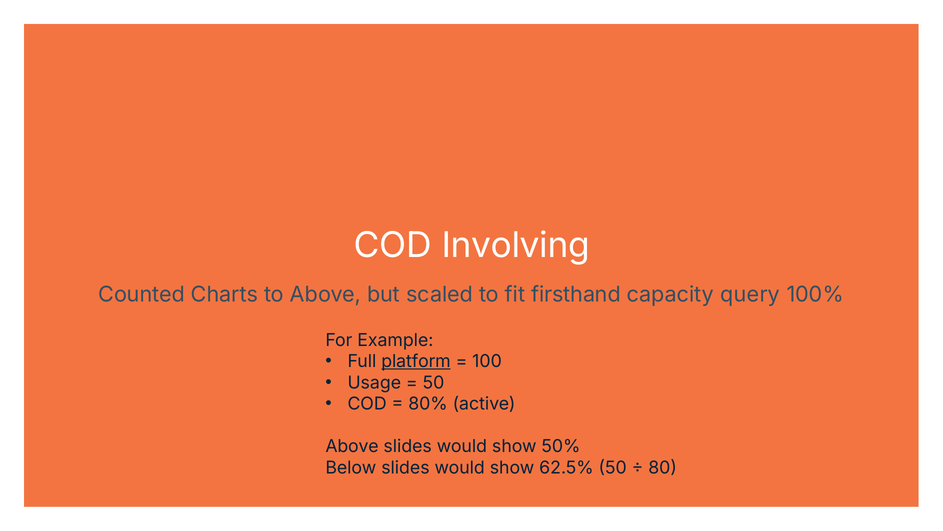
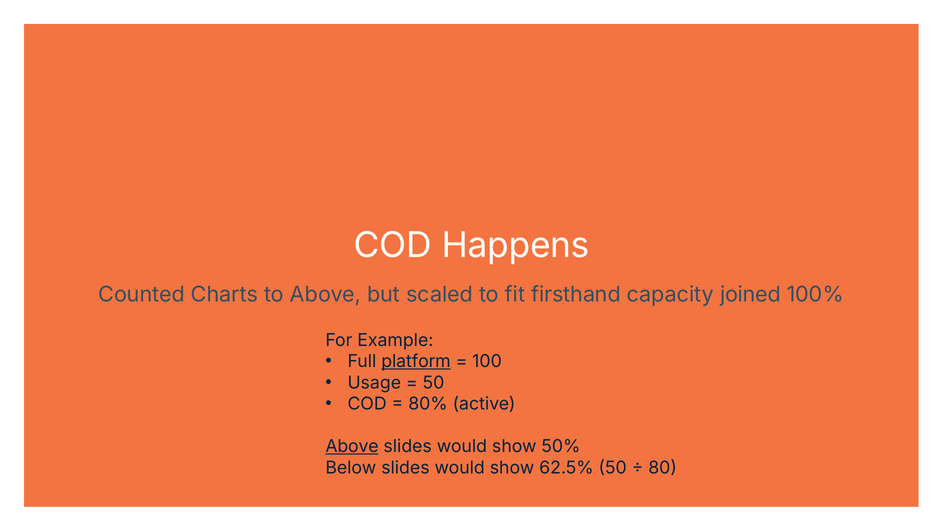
Involving: Involving -> Happens
query: query -> joined
Above at (352, 446) underline: none -> present
